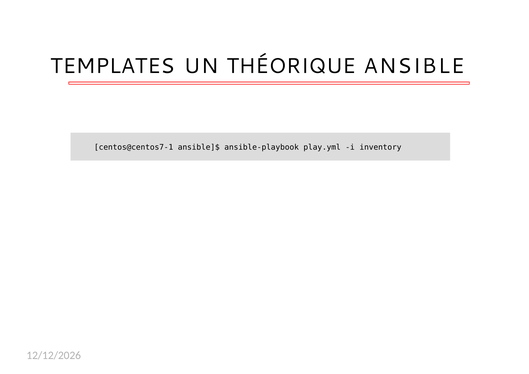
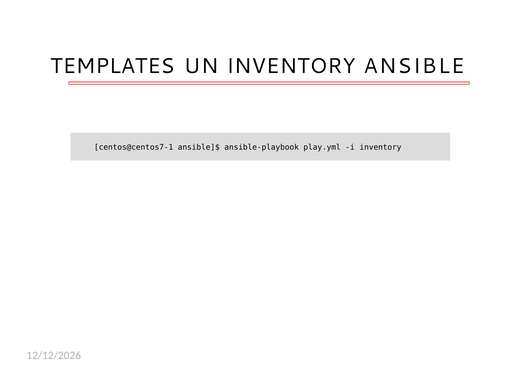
UN THÉORIQUE: THÉORIQUE -> INVENTORY
